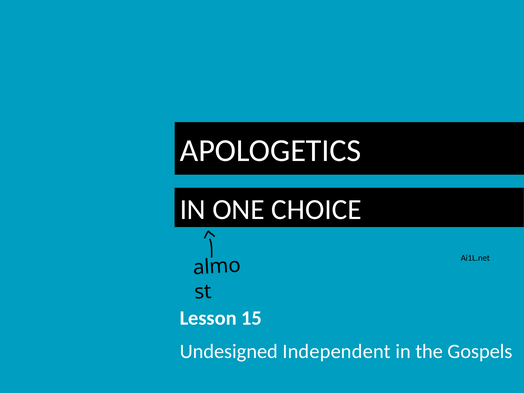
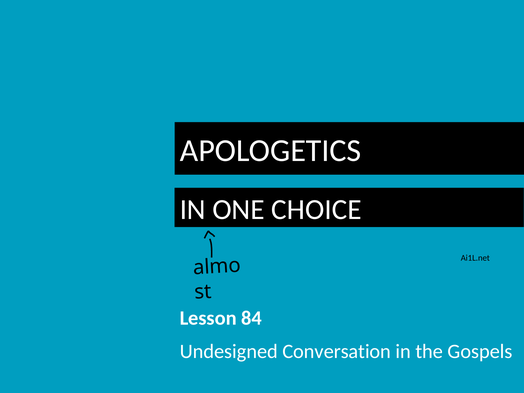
15: 15 -> 84
Independent: Independent -> Conversation
